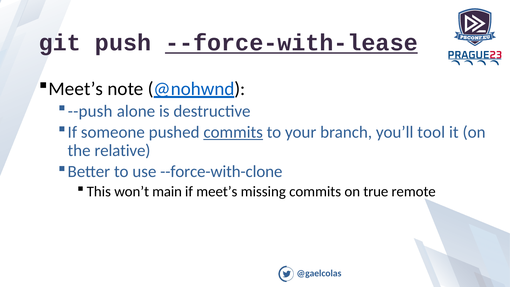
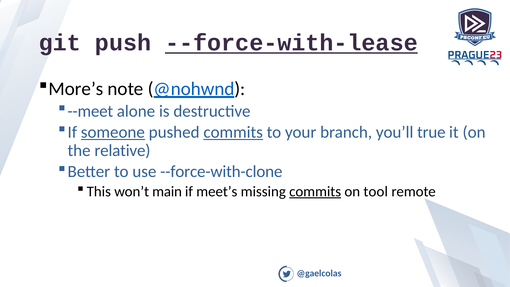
Meet’s at (76, 89): Meet’s -> More’s
--push: --push -> --meet
someone underline: none -> present
tool: tool -> true
commits at (315, 191) underline: none -> present
true: true -> tool
